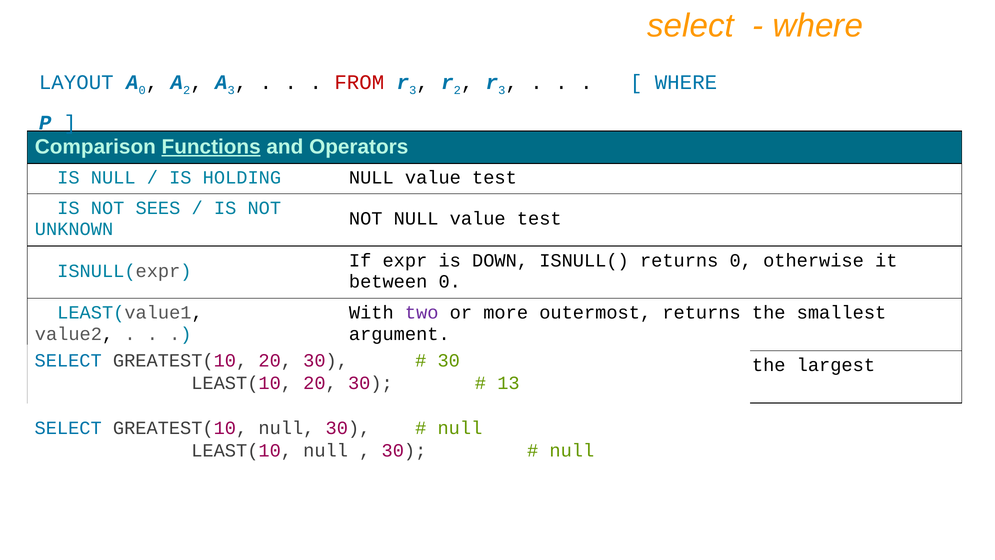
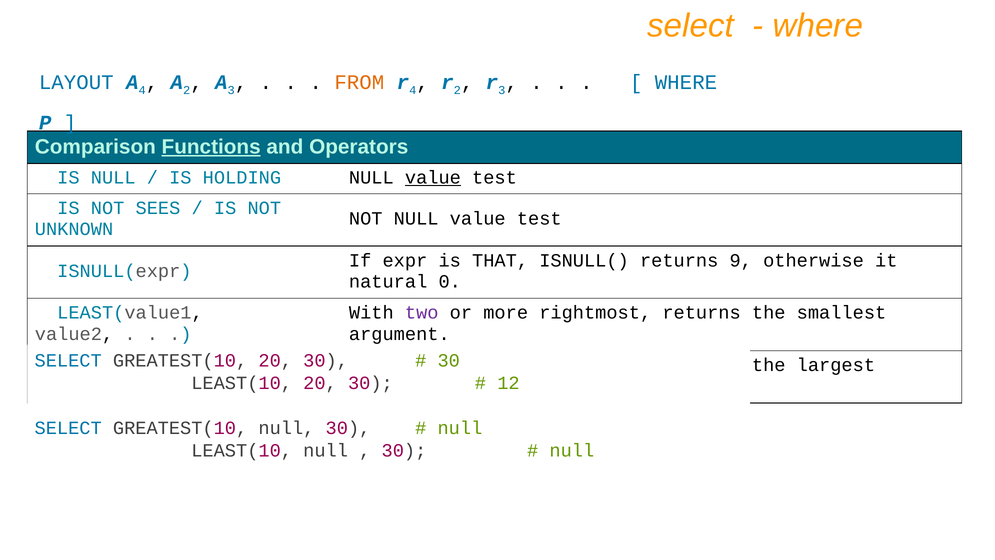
0 at (142, 90): 0 -> 4
FROM colour: red -> orange
3 at (413, 90): 3 -> 4
value at (433, 177) underline: none -> present
DOWN: DOWN -> THAT
returns 0: 0 -> 9
between: between -> natural
outermost: outermost -> rightmost
13: 13 -> 12
